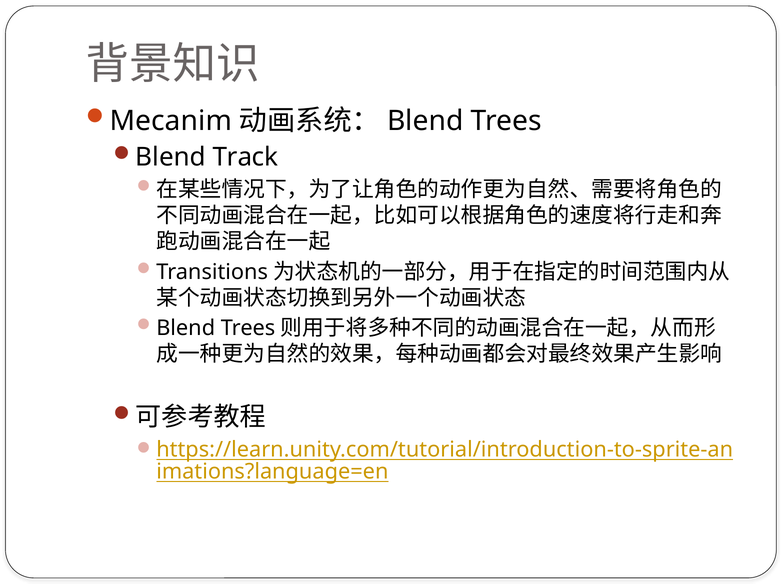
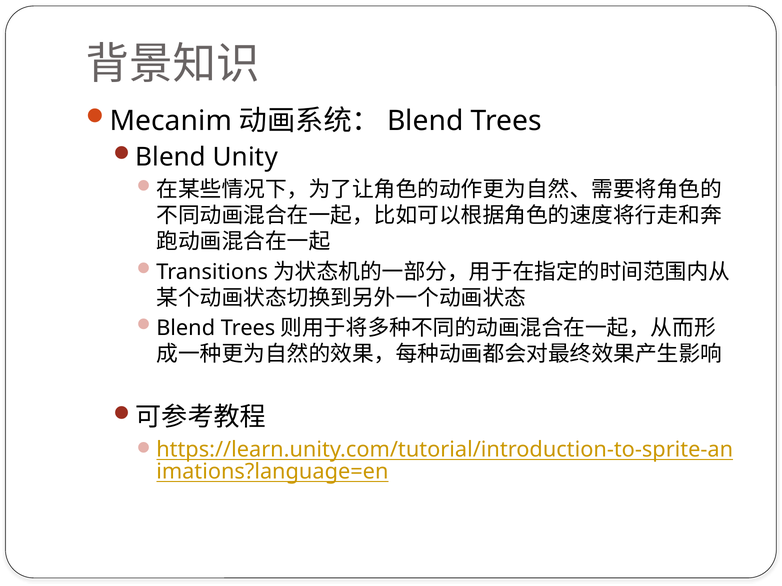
Track: Track -> Unity
